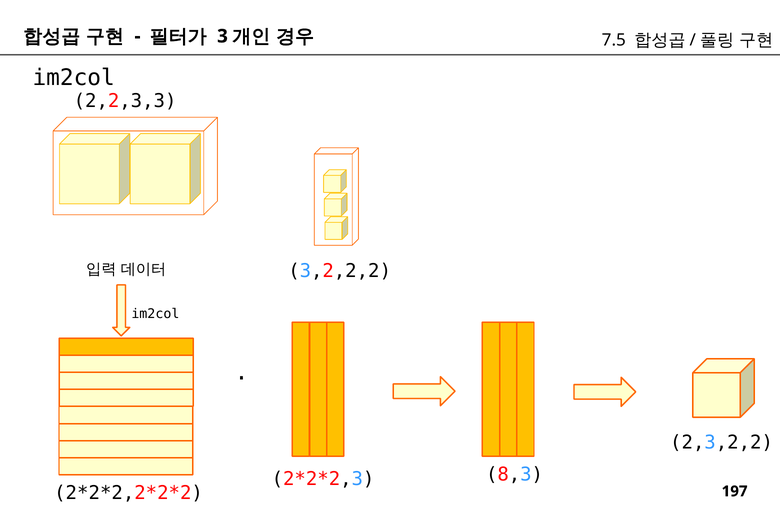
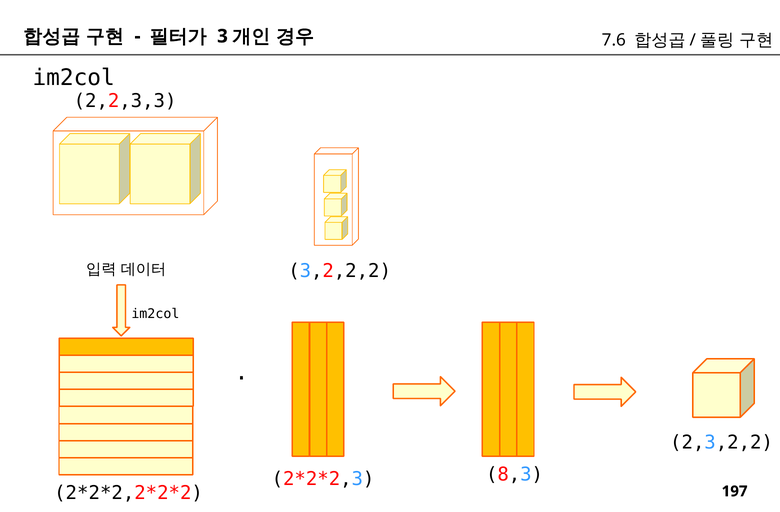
7.5: 7.5 -> 7.6
